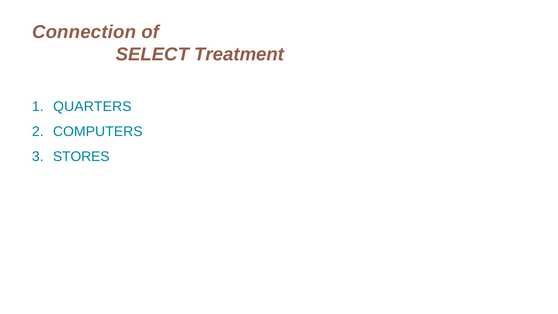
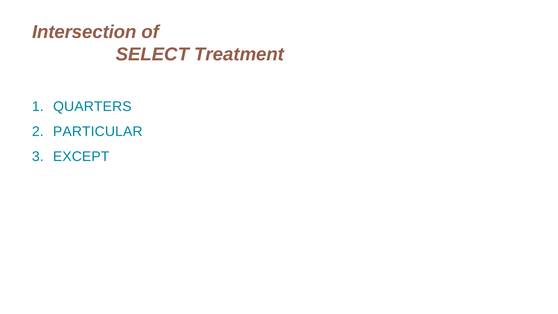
Connection: Connection -> Intersection
COMPUTERS: COMPUTERS -> PARTICULAR
STORES: STORES -> EXCEPT
